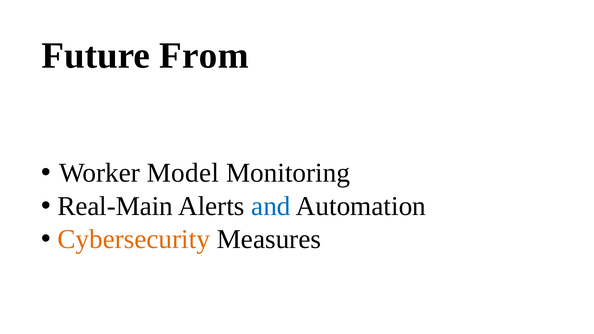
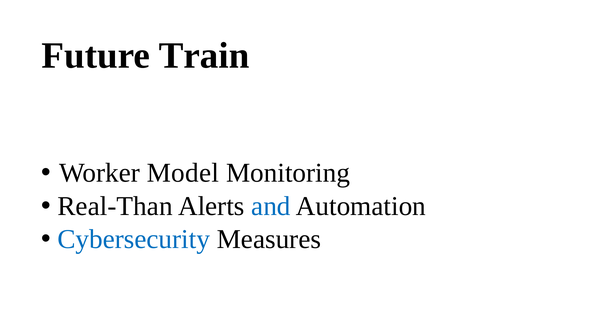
From: From -> Train
Real-Main: Real-Main -> Real-Than
Cybersecurity colour: orange -> blue
